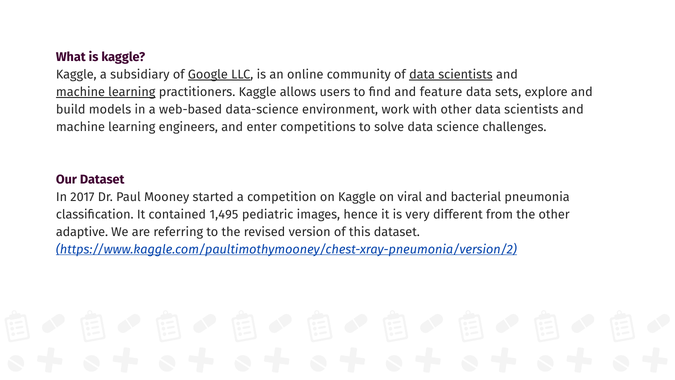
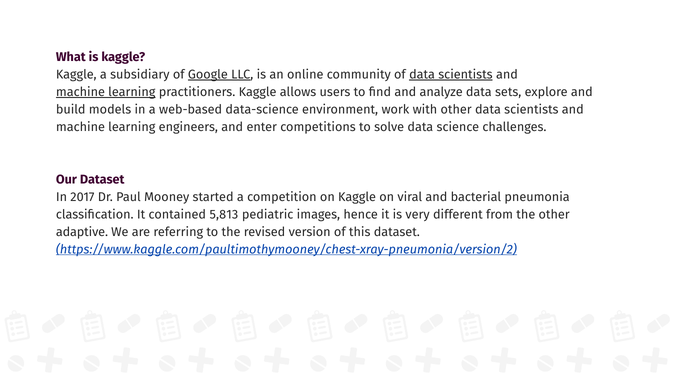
feature: feature -> analyze
1,495: 1,495 -> 5,813
